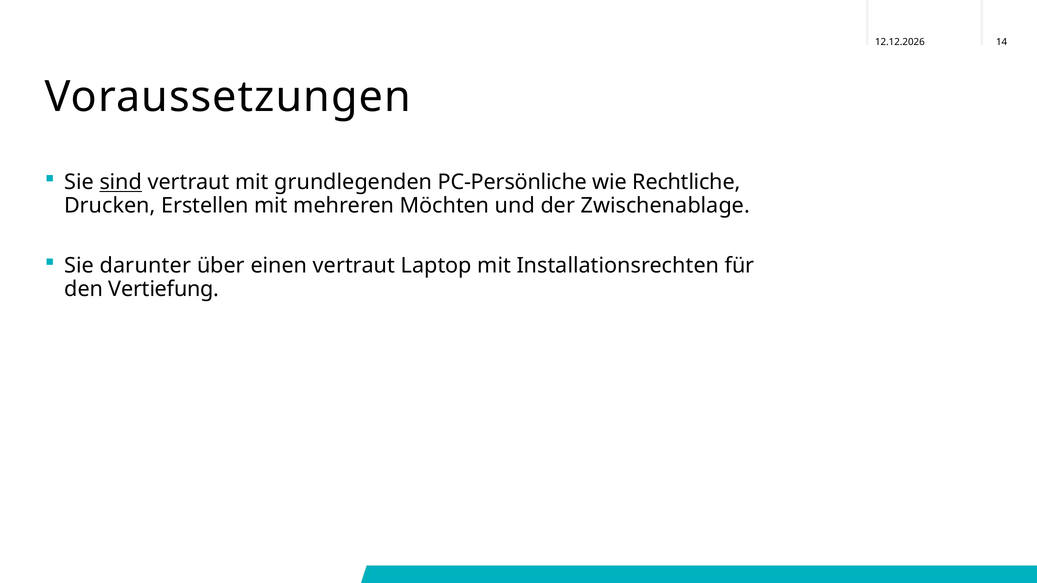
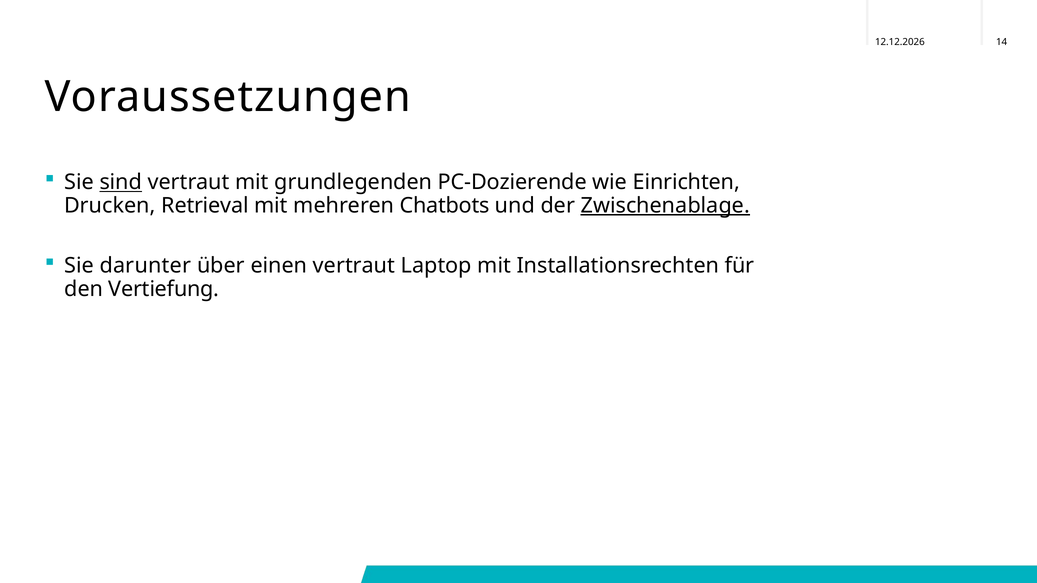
PC-Persönliche: PC-Persönliche -> PC-Dozierende
Rechtliche: Rechtliche -> Einrichten
Erstellen: Erstellen -> Retrieval
Möchten: Möchten -> Chatbots
Zwischenablage underline: none -> present
